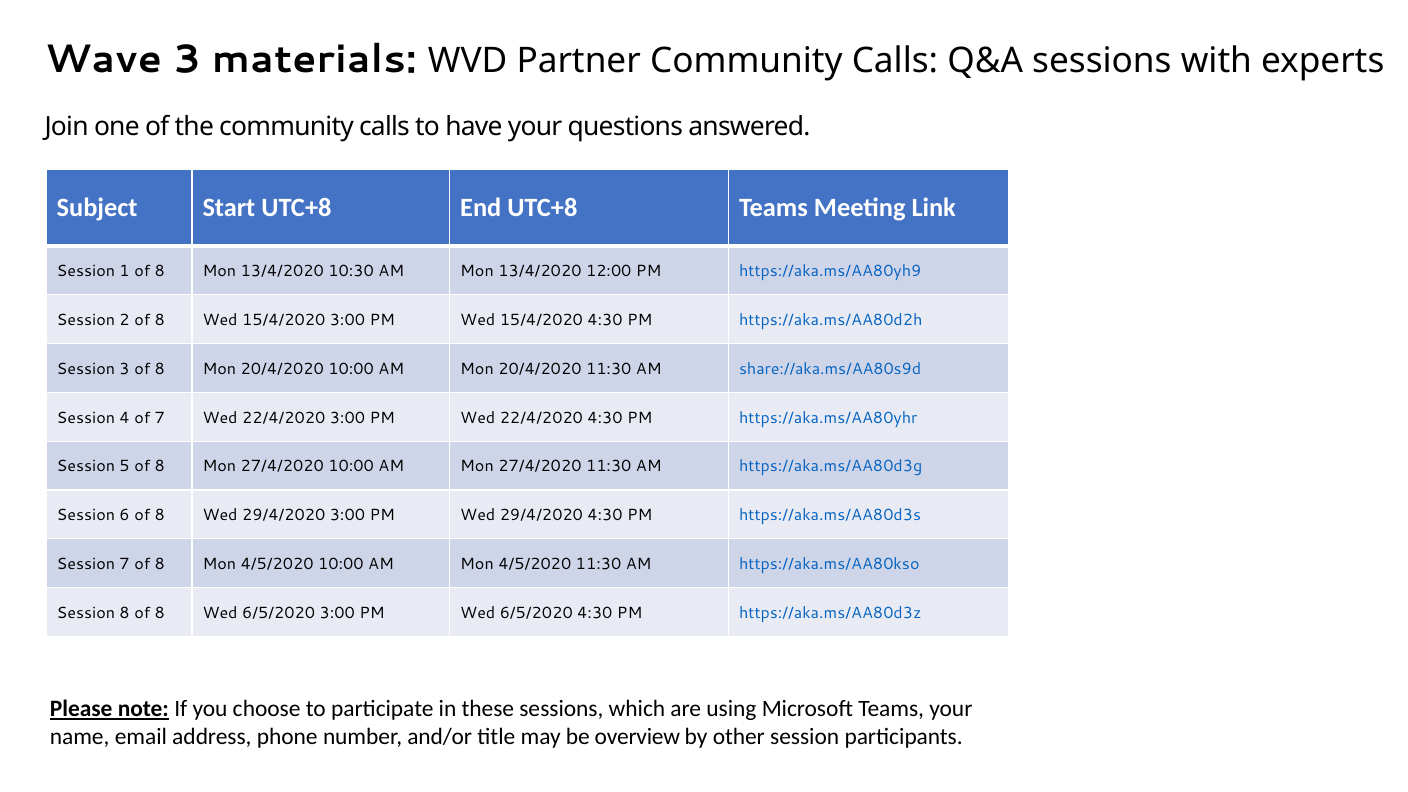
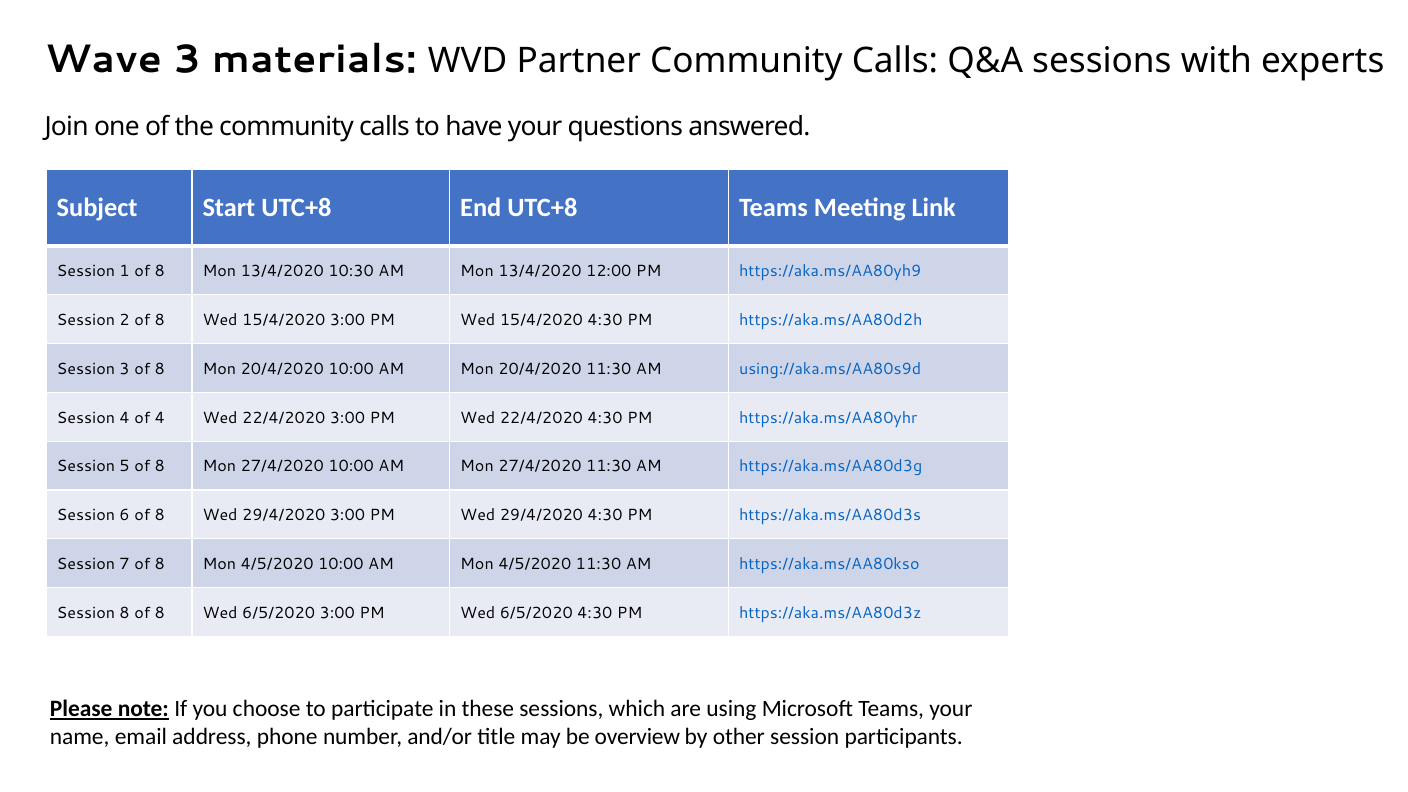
share://aka.ms/AA80s9d: share://aka.ms/AA80s9d -> using://aka.ms/AA80s9d
of 7: 7 -> 4
